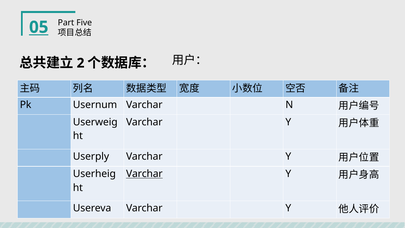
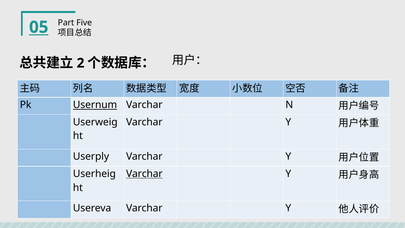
Usernum underline: none -> present
